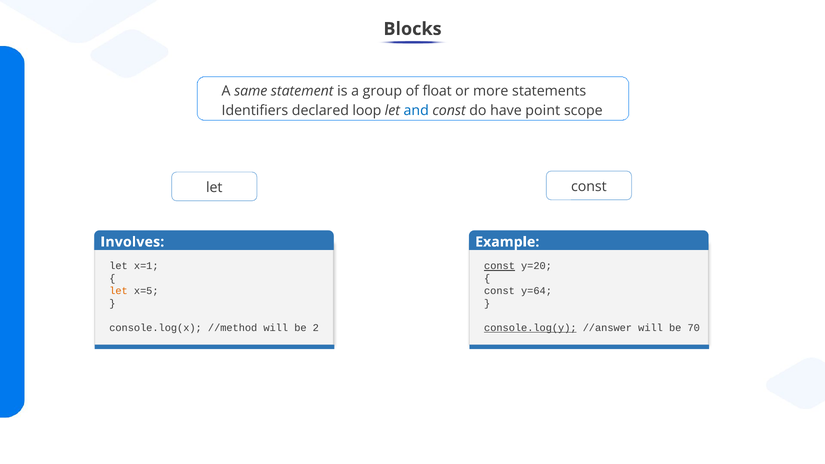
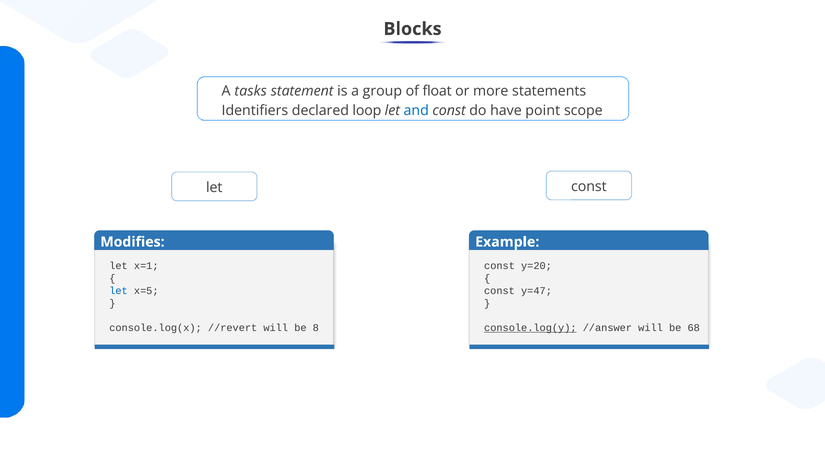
same: same -> tasks
Involves: Involves -> Modifies
const at (500, 266) underline: present -> none
let at (119, 291) colour: orange -> blue
y=64: y=64 -> y=47
//method: //method -> //revert
2: 2 -> 8
70: 70 -> 68
